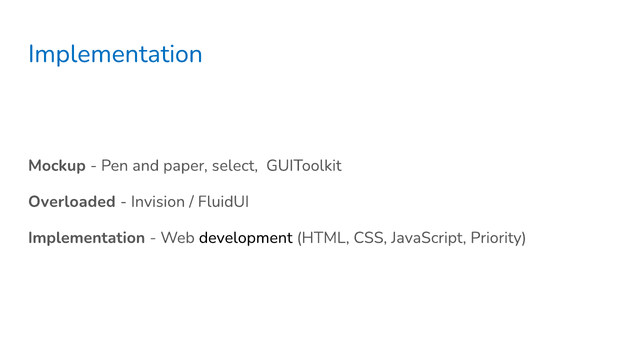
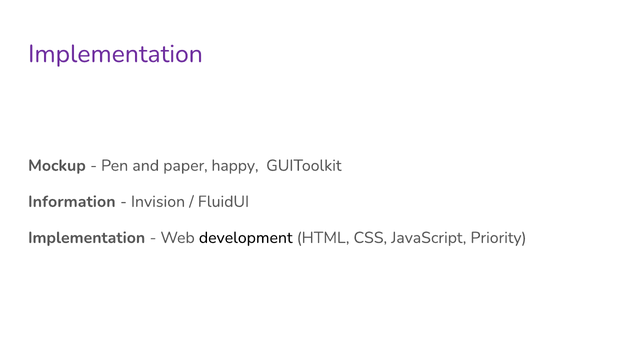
Implementation at (115, 54) colour: blue -> purple
select: select -> happy
Overloaded: Overloaded -> Information
